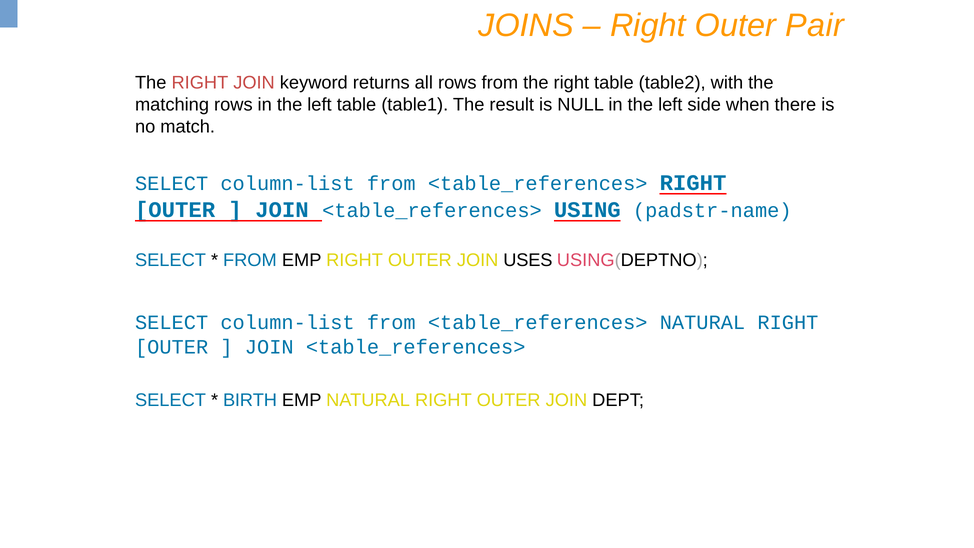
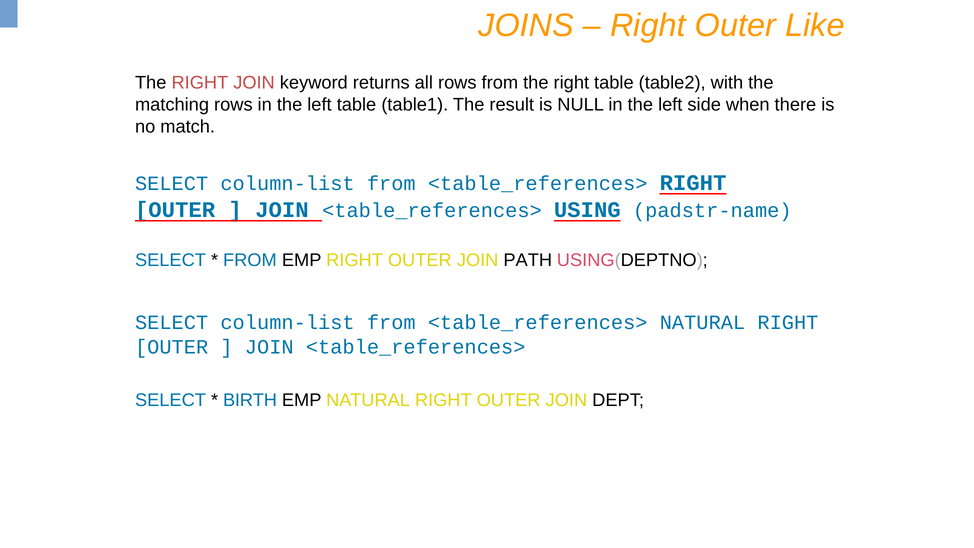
Pair: Pair -> Like
USES: USES -> PATH
